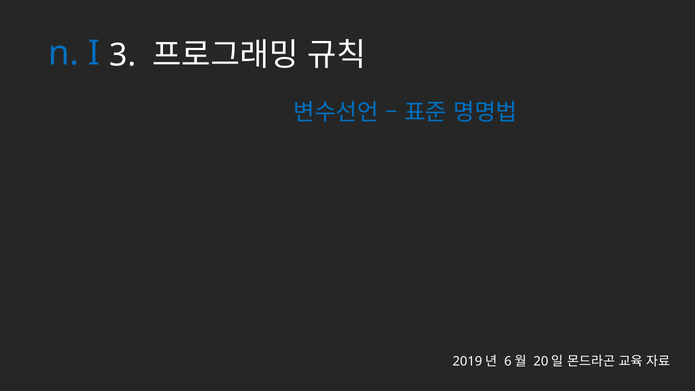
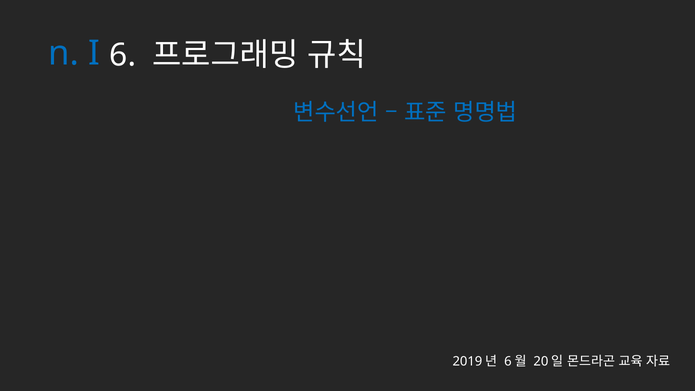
3: 3 -> 6
